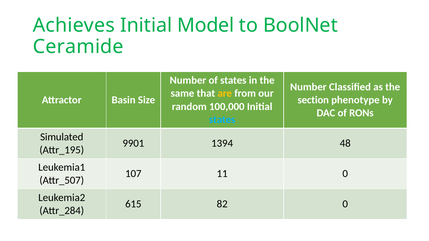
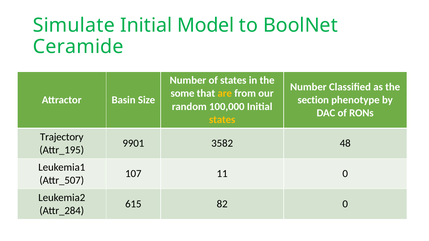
Achieves: Achieves -> Simulate
same: same -> some
states at (222, 120) colour: light blue -> yellow
Simulated: Simulated -> Trajectory
1394: 1394 -> 3582
